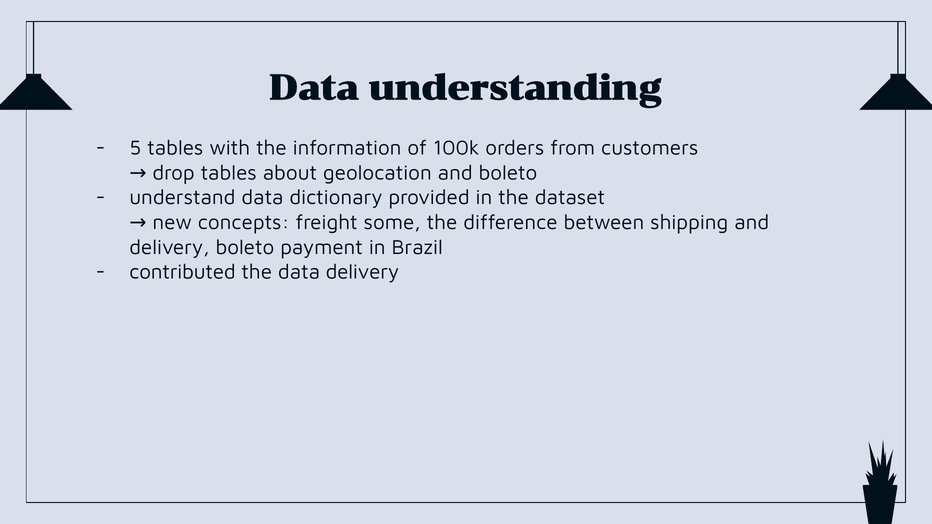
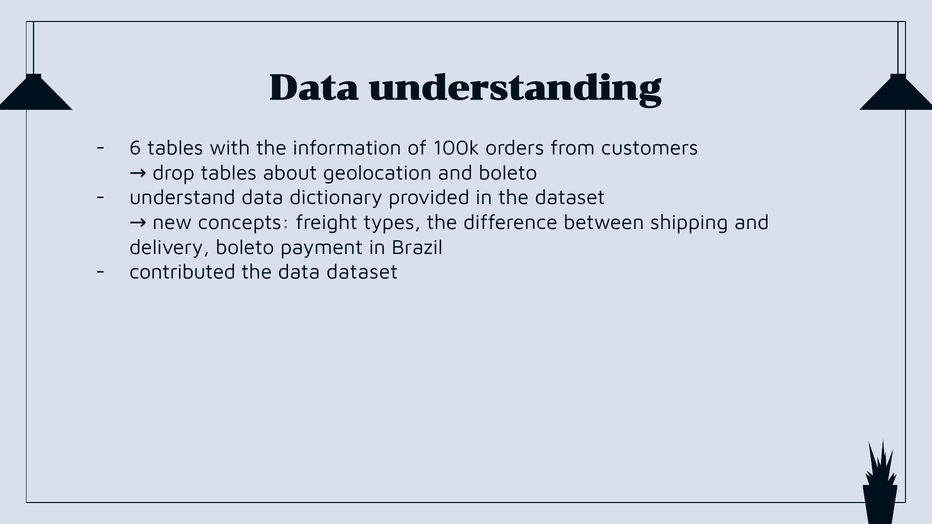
5: 5 -> 6
some: some -> types
data delivery: delivery -> dataset
